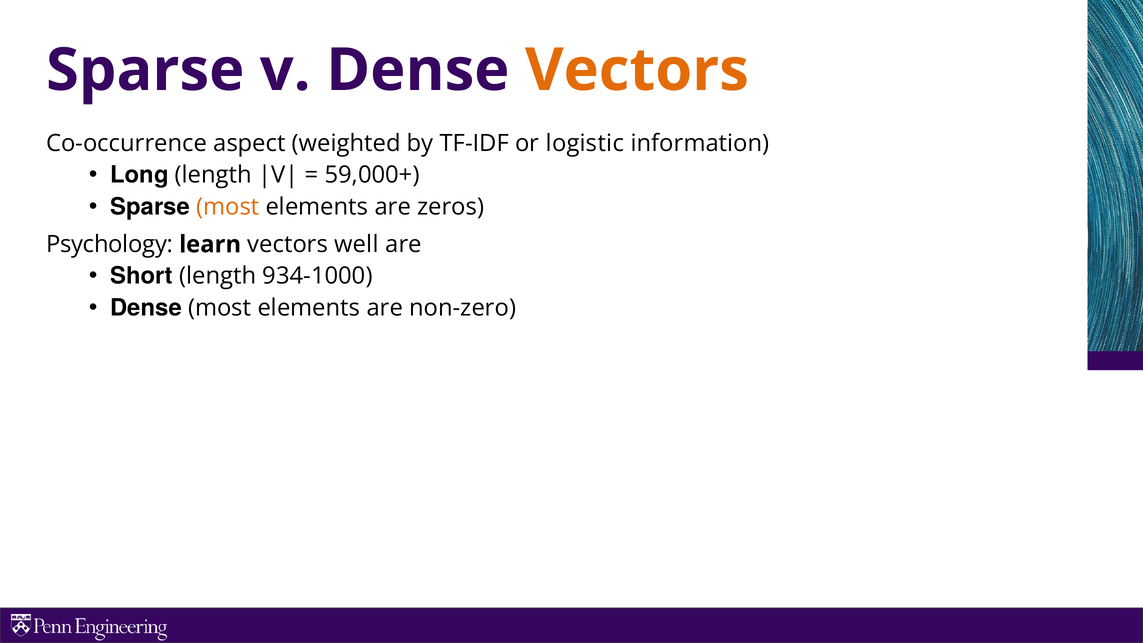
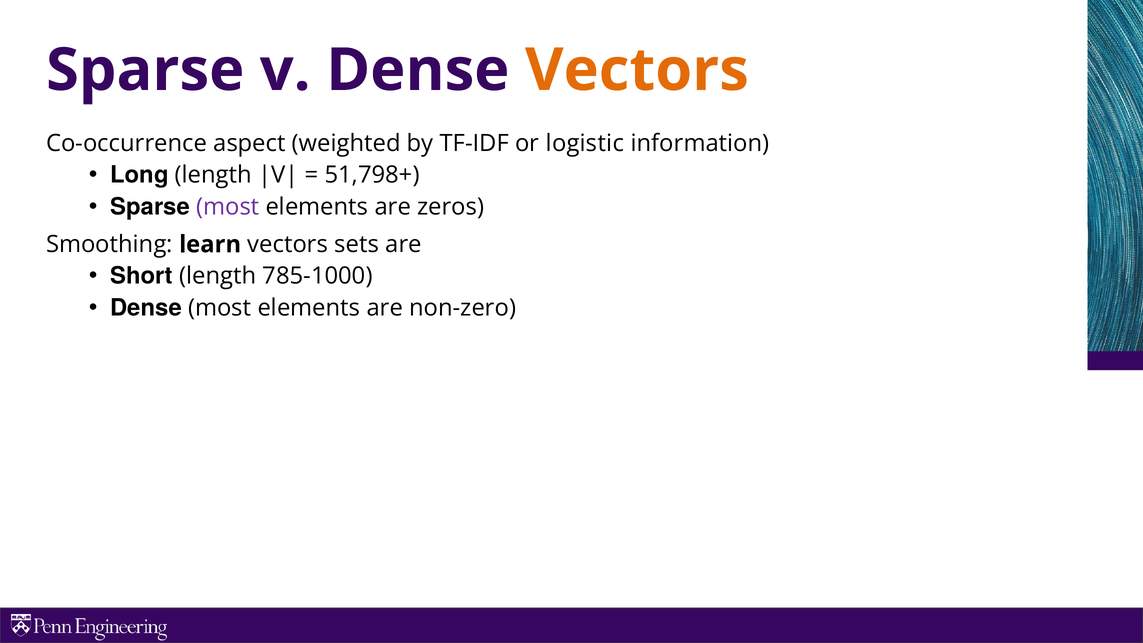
59,000+: 59,000+ -> 51,798+
most at (228, 207) colour: orange -> purple
Psychology: Psychology -> Smoothing
well: well -> sets
934-1000: 934-1000 -> 785-1000
